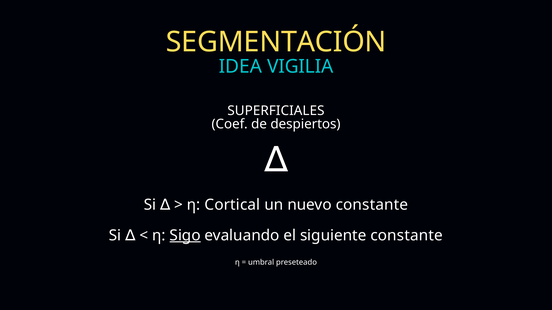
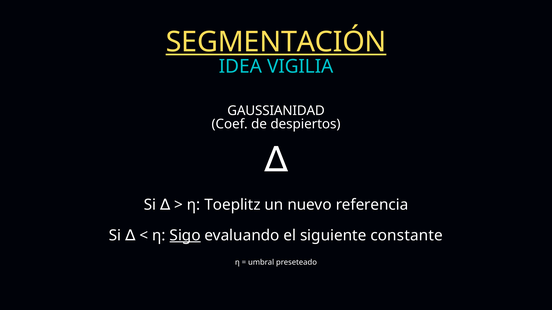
SEGMENTACIÓN underline: none -> present
SUPERFICIALES: SUPERFICIALES -> GAUSSIANIDAD
Cortical: Cortical -> Toeplitz
nuevo constante: constante -> referencia
